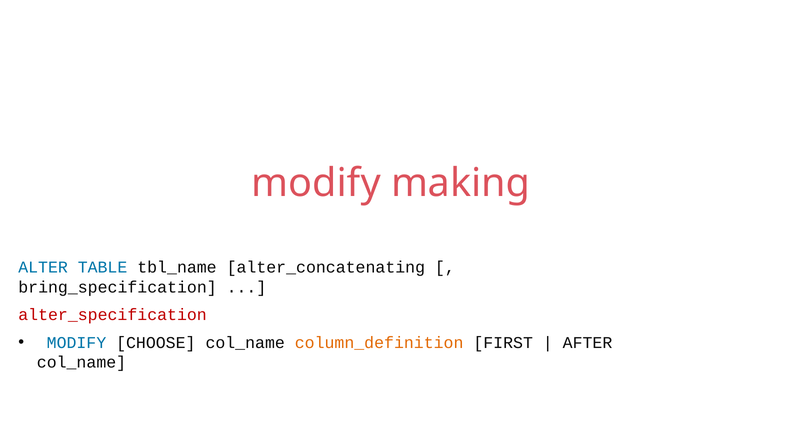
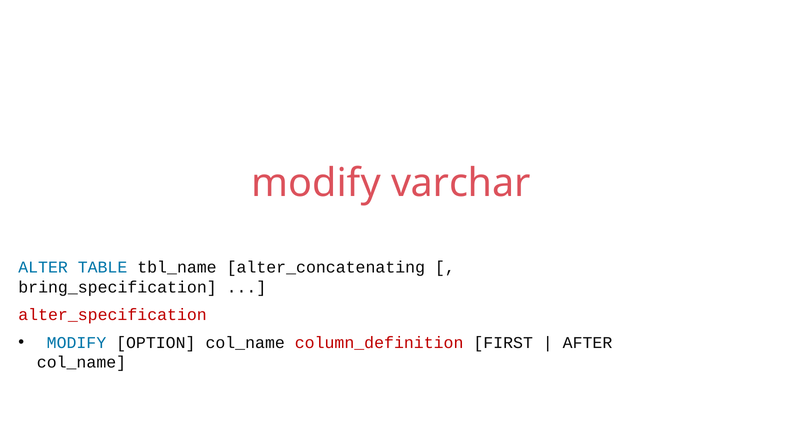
making: making -> varchar
CHOOSE: CHOOSE -> OPTION
column_definition colour: orange -> red
